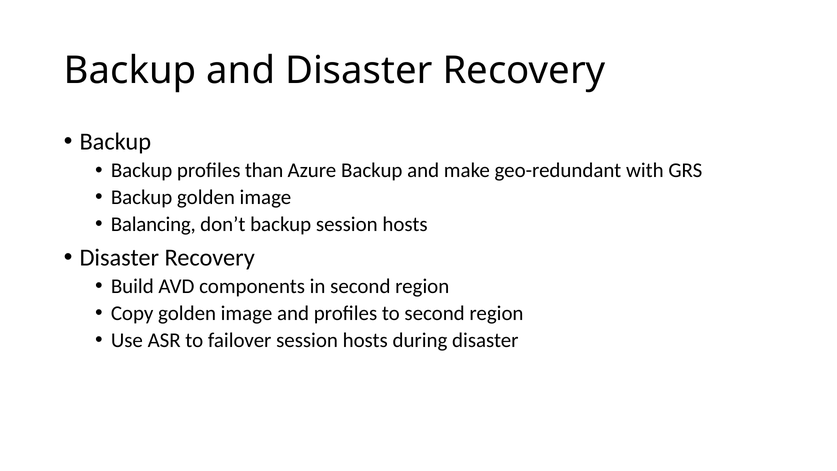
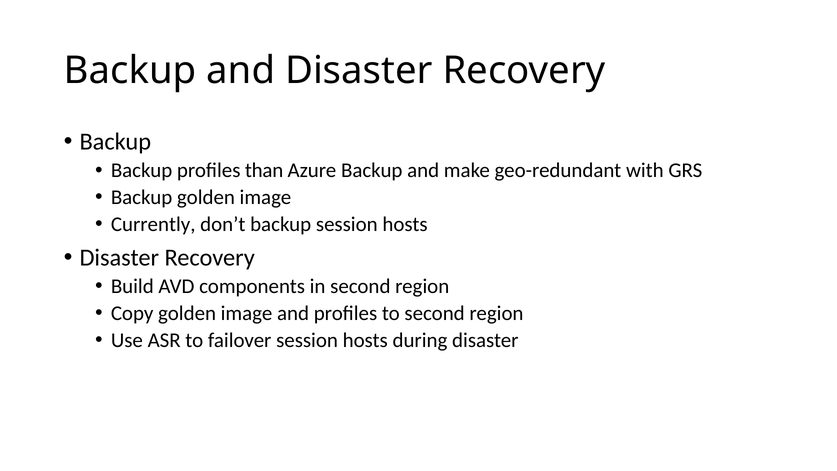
Balancing: Balancing -> Currently
